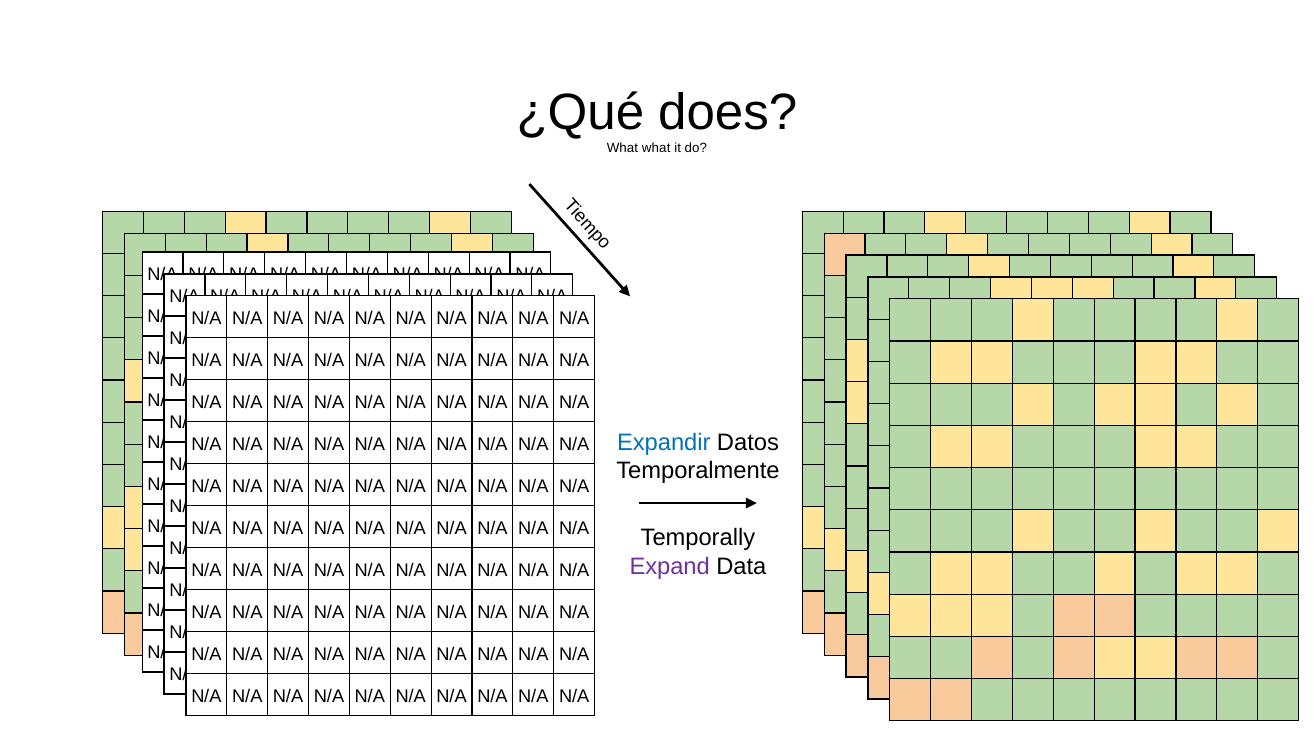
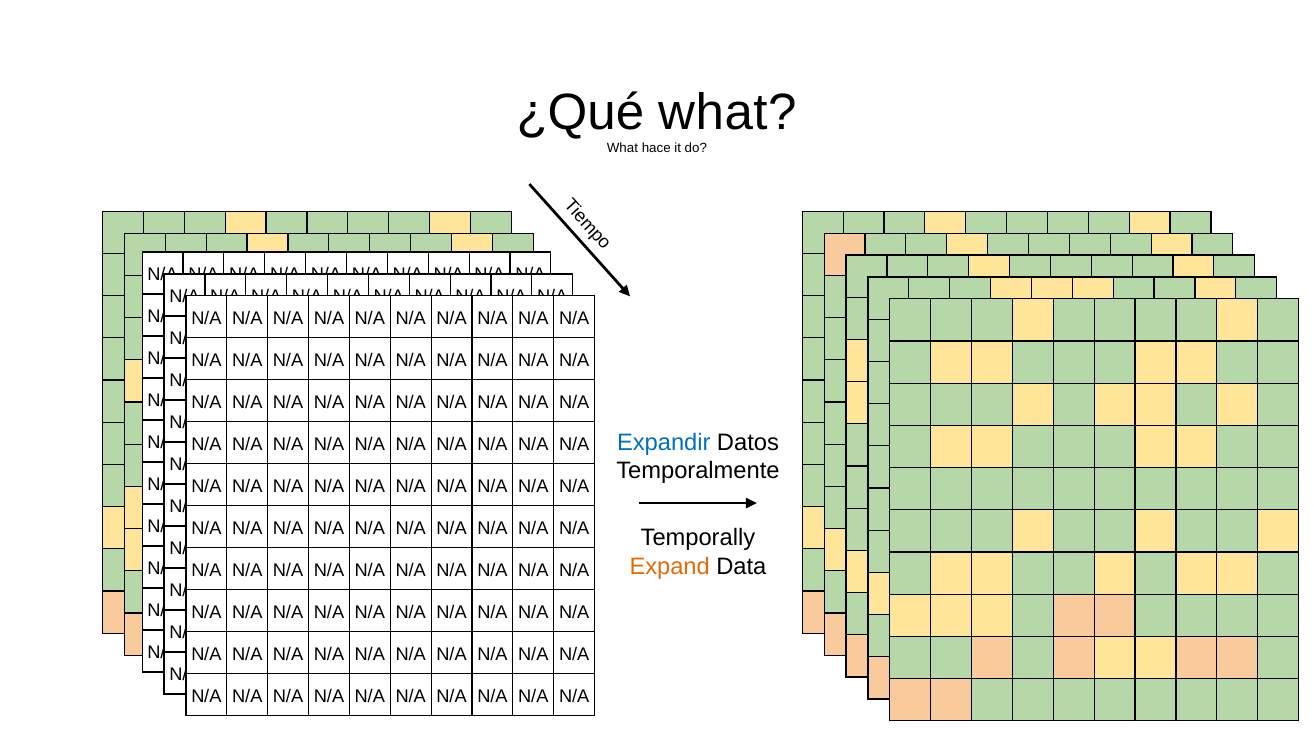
¿Qué does: does -> what
What what: what -> hace
Expand colour: purple -> orange
